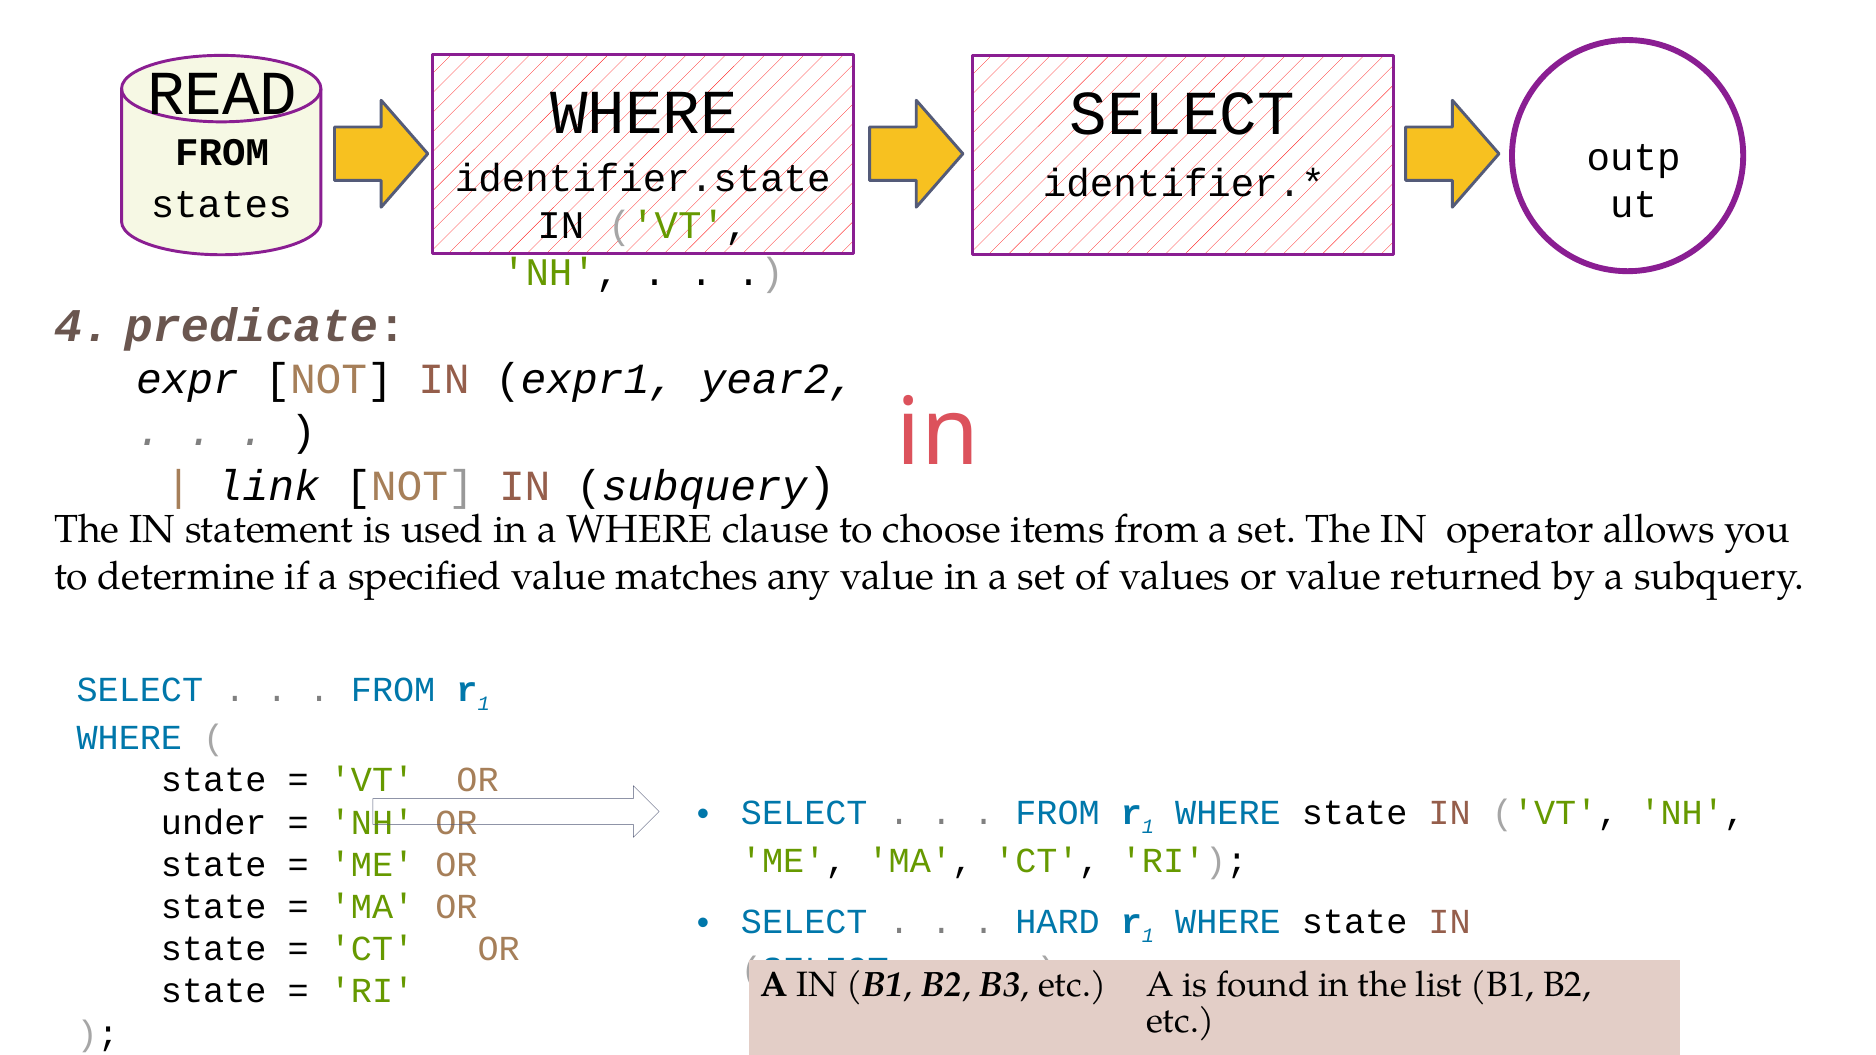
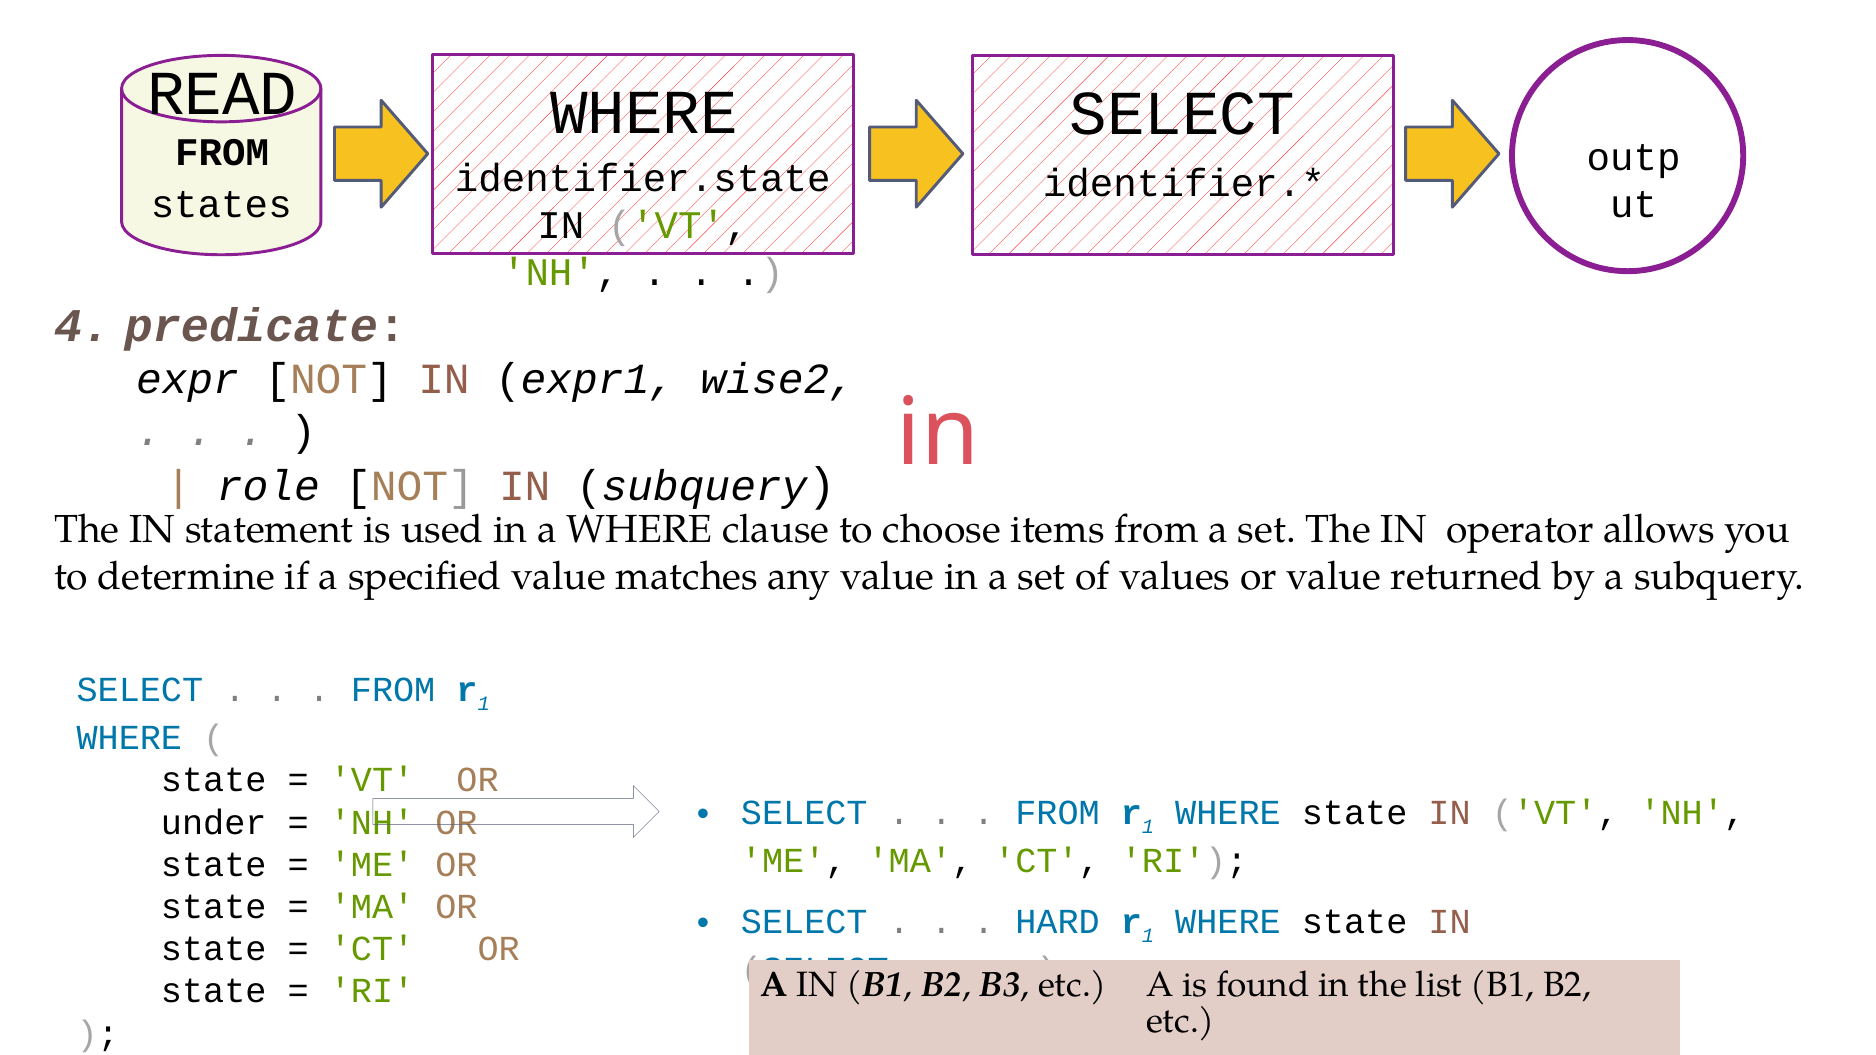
year2: year2 -> wise2
link: link -> role
